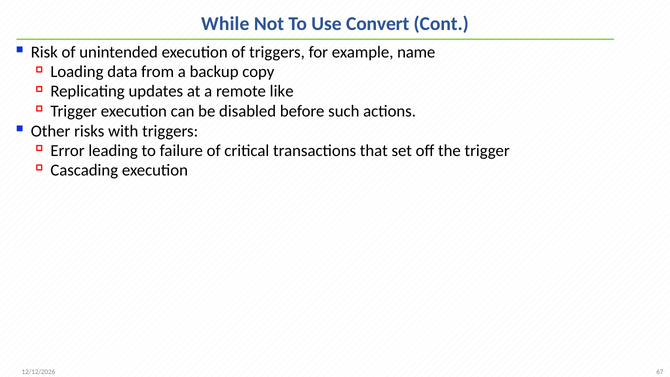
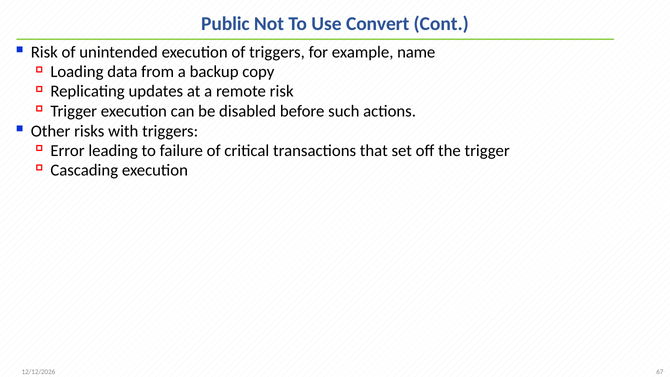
While: While -> Public
remote like: like -> risk
